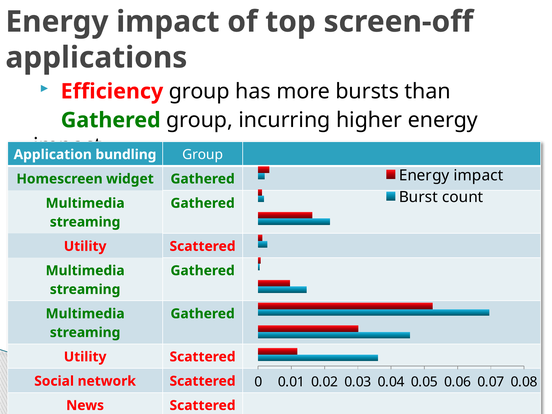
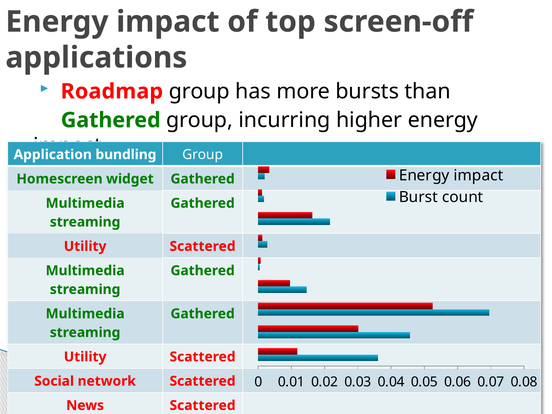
Efficiency: Efficiency -> Roadmap
